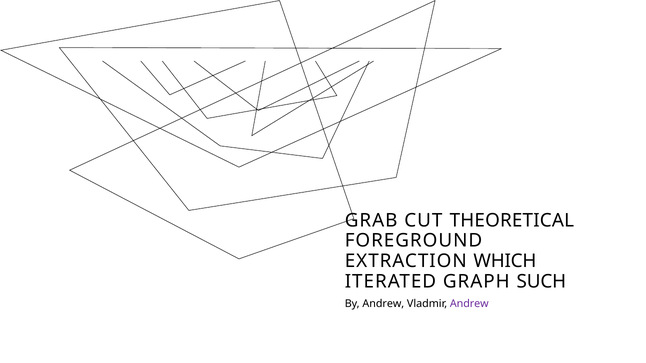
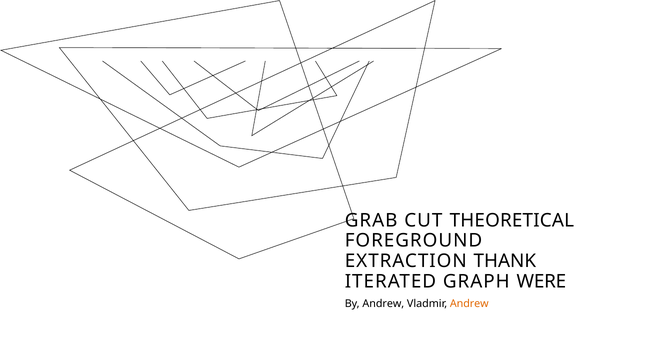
WHICH: WHICH -> THANK
SUCH: SUCH -> WERE
Andrew at (469, 304) colour: purple -> orange
